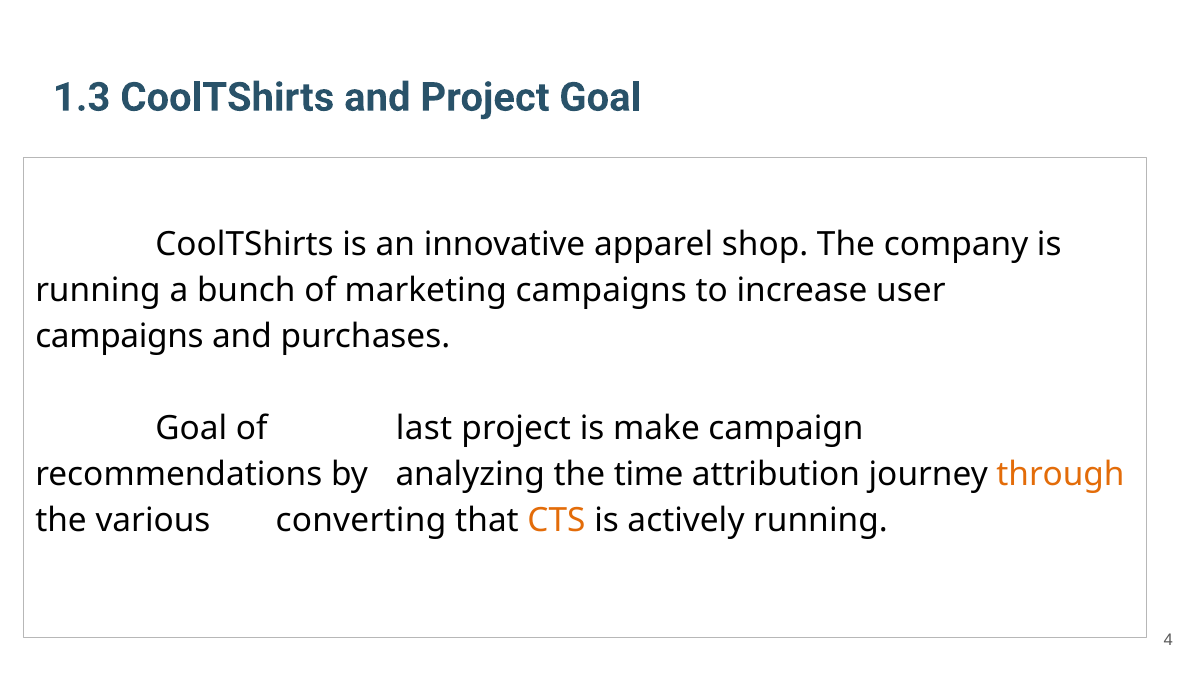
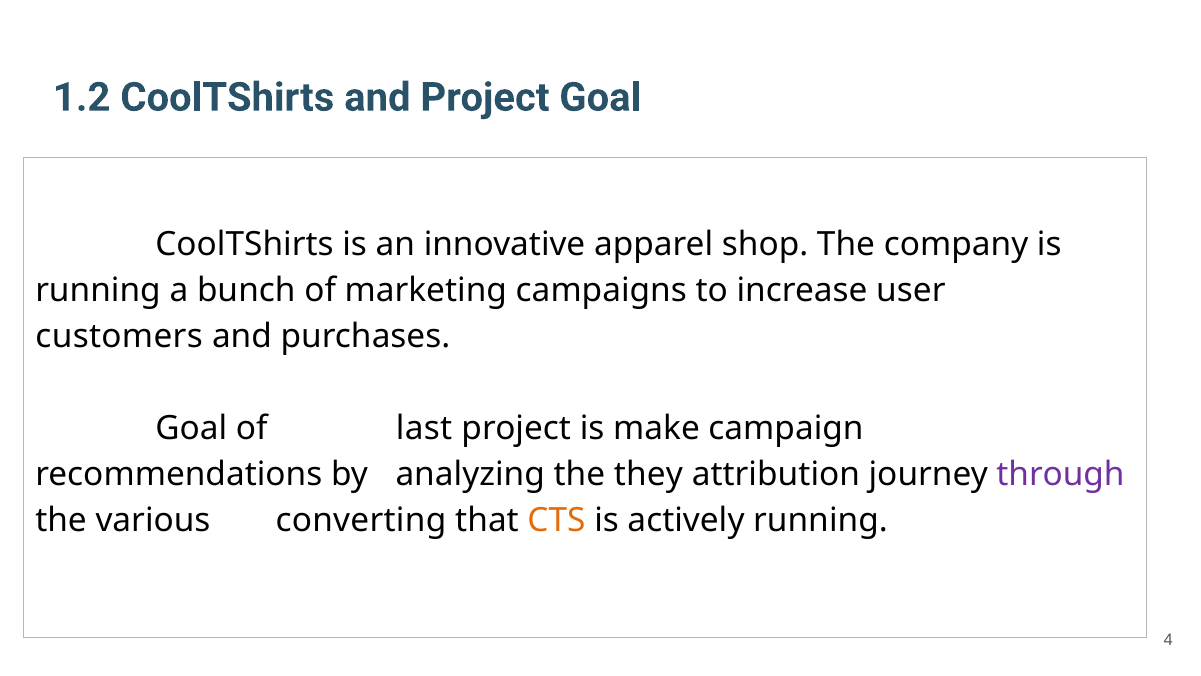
1.3: 1.3 -> 1.2
campaigns at (119, 336): campaigns -> customers
time: time -> they
through colour: orange -> purple
